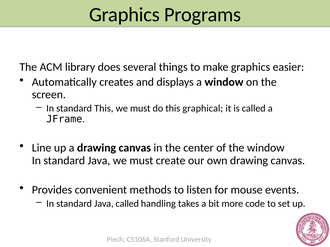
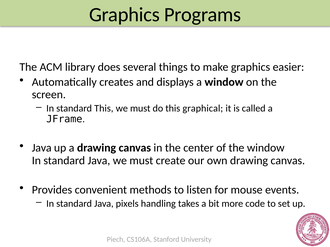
Line at (42, 148): Line -> Java
Java called: called -> pixels
